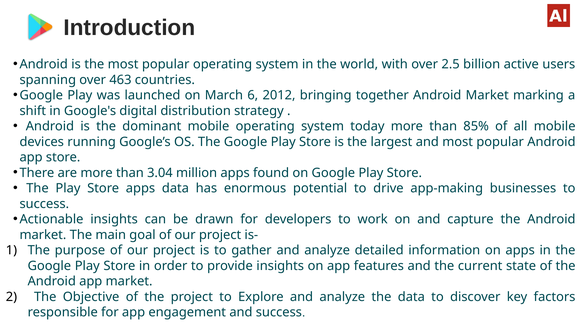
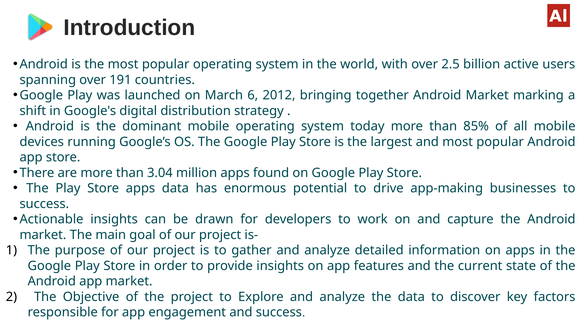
463: 463 -> 191
